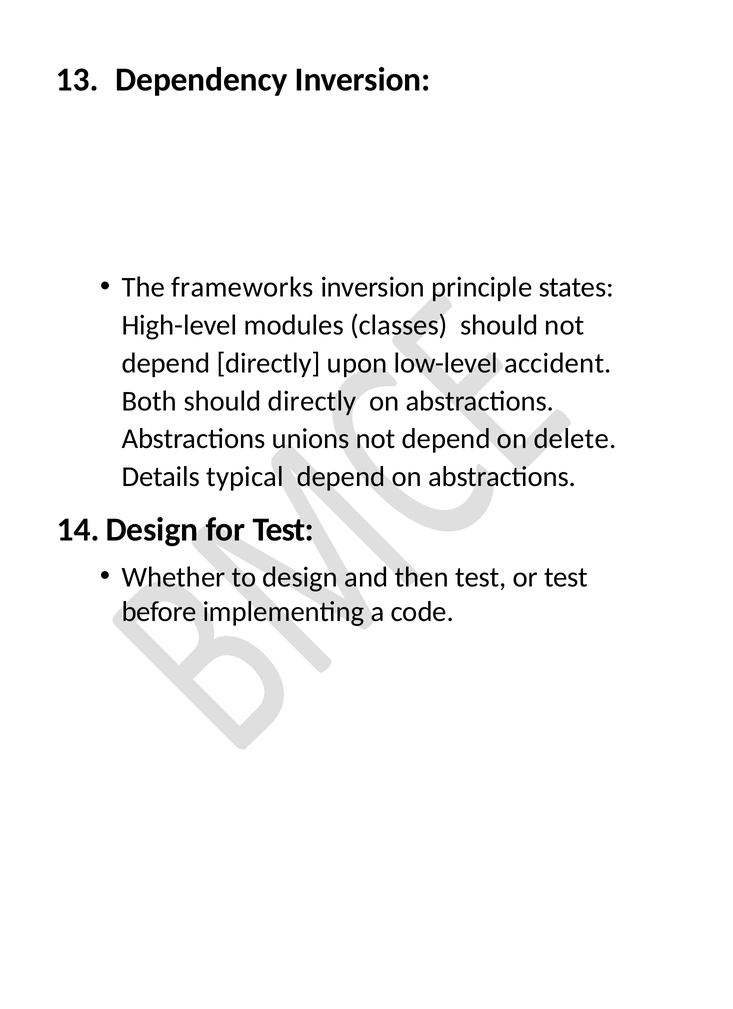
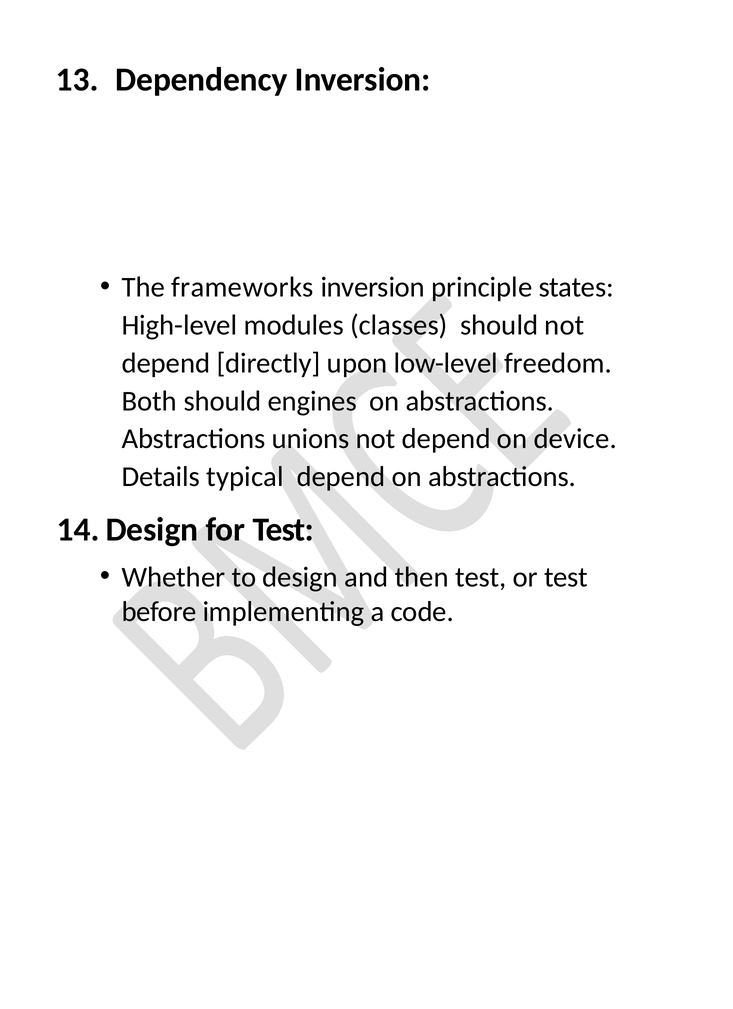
accident: accident -> freedom
should directly: directly -> engines
delete: delete -> device
